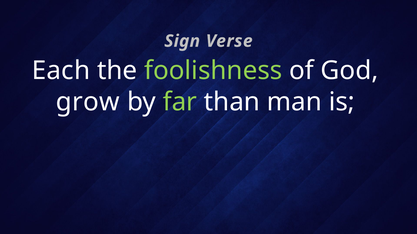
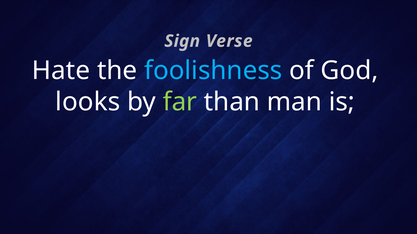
Each: Each -> Hate
foolishness colour: light green -> light blue
grow: grow -> looks
